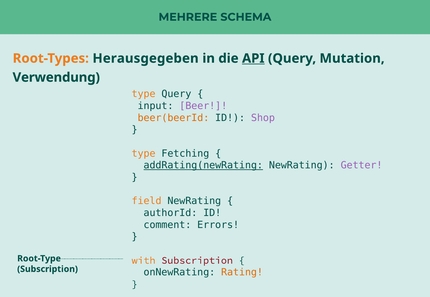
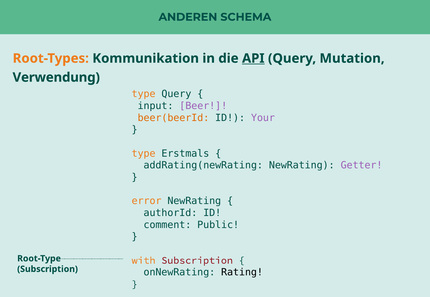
MEHRERE: MEHRERE -> ANDEREN
Herausgegeben: Herausgegeben -> Kommunikation
Shop: Shop -> Your
Fetching: Fetching -> Erstmals
addRating(newRating underline: present -> none
field: field -> error
Errors: Errors -> Public
Rating colour: orange -> black
